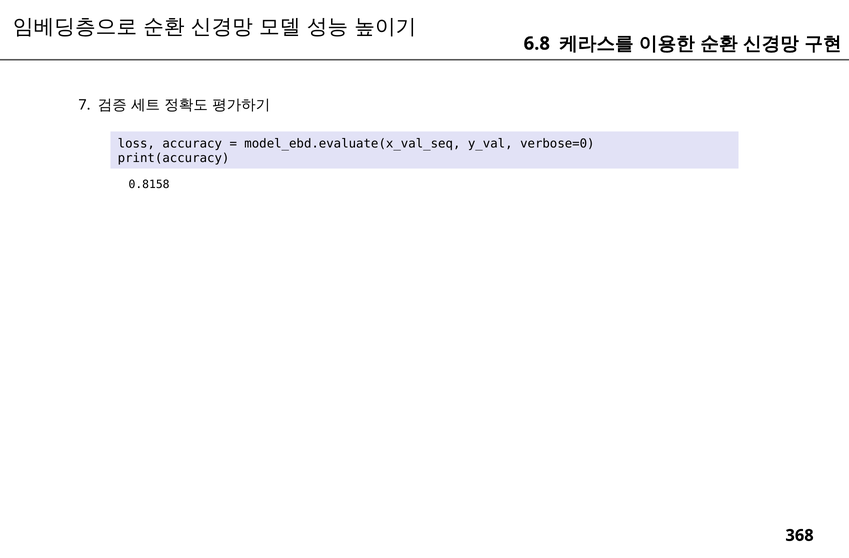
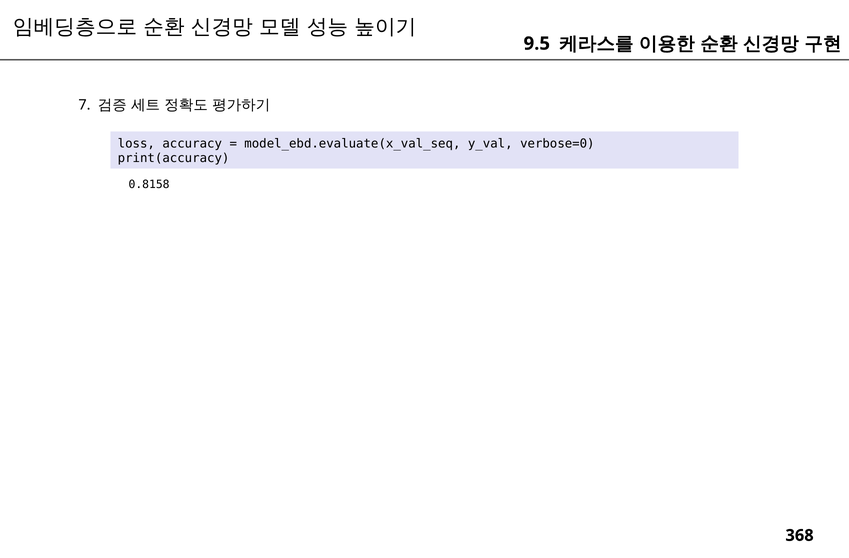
6.8: 6.8 -> 9.5
